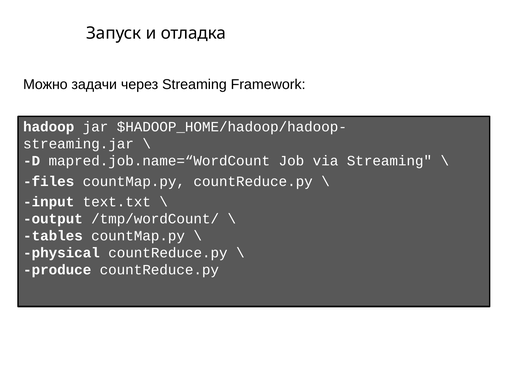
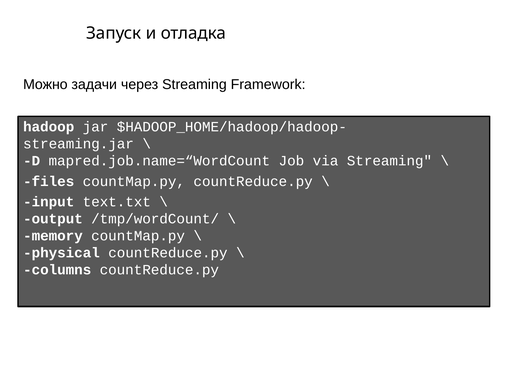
tables: tables -> memory
produce: produce -> columns
